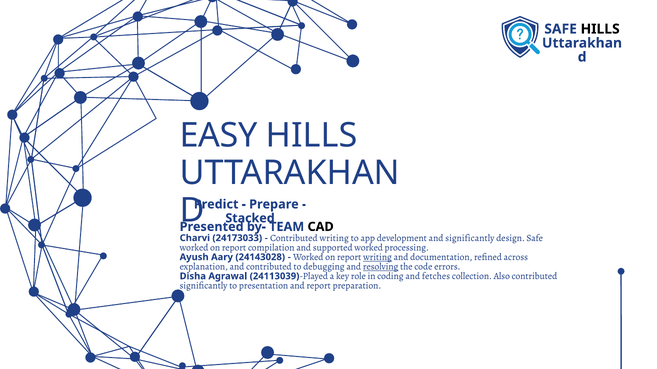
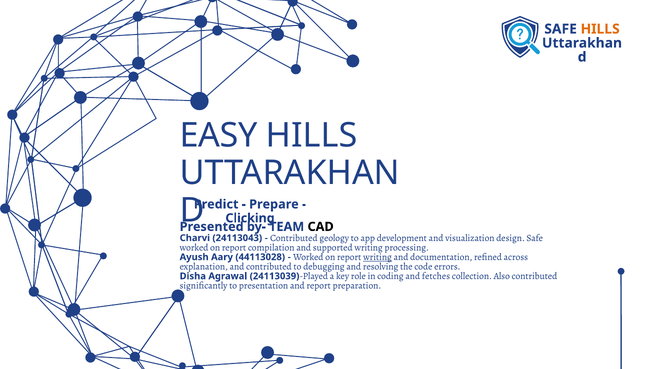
HILLS at (600, 29) colour: black -> orange
Stacked: Stacked -> Clicking
24173033: 24173033 -> 24113043
Contributed writing: writing -> geology
and significantly: significantly -> visualization
supported worked: worked -> writing
24143028: 24143028 -> 44113028
resolving underline: present -> none
